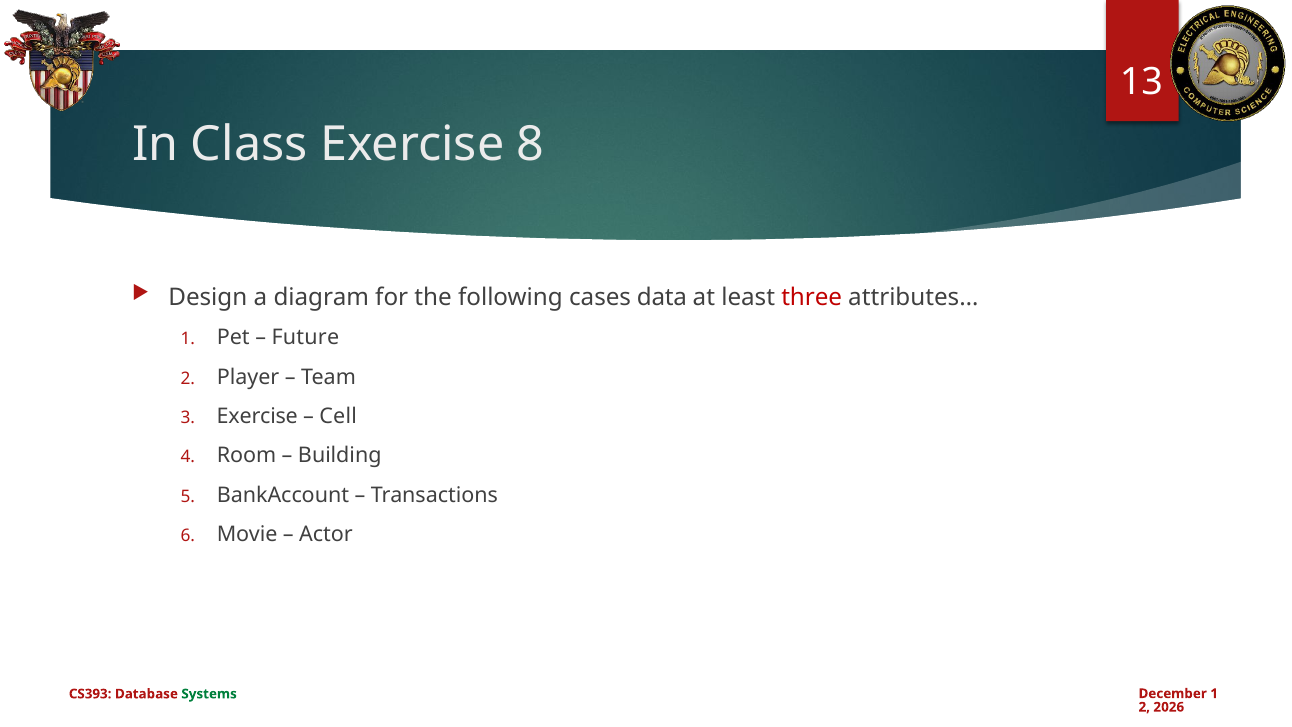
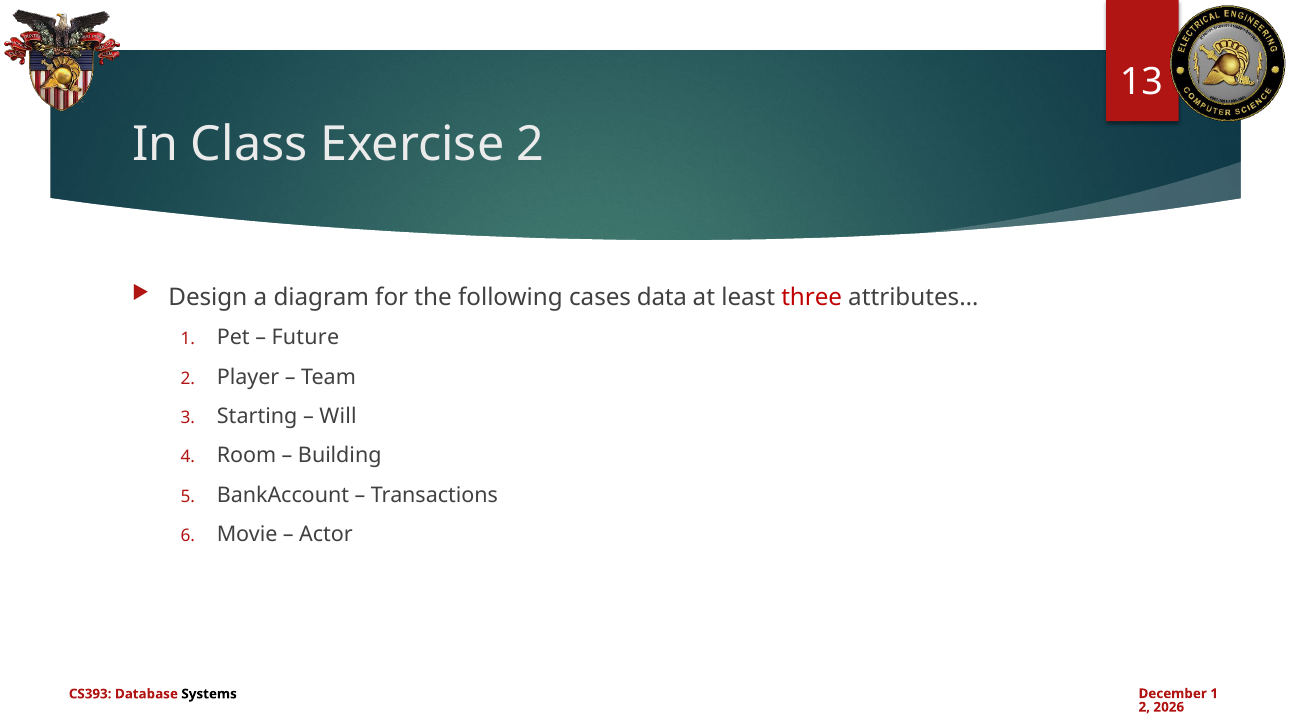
Exercise 8: 8 -> 2
Exercise at (257, 416): Exercise -> Starting
Cell: Cell -> Will
Systems colour: green -> black
